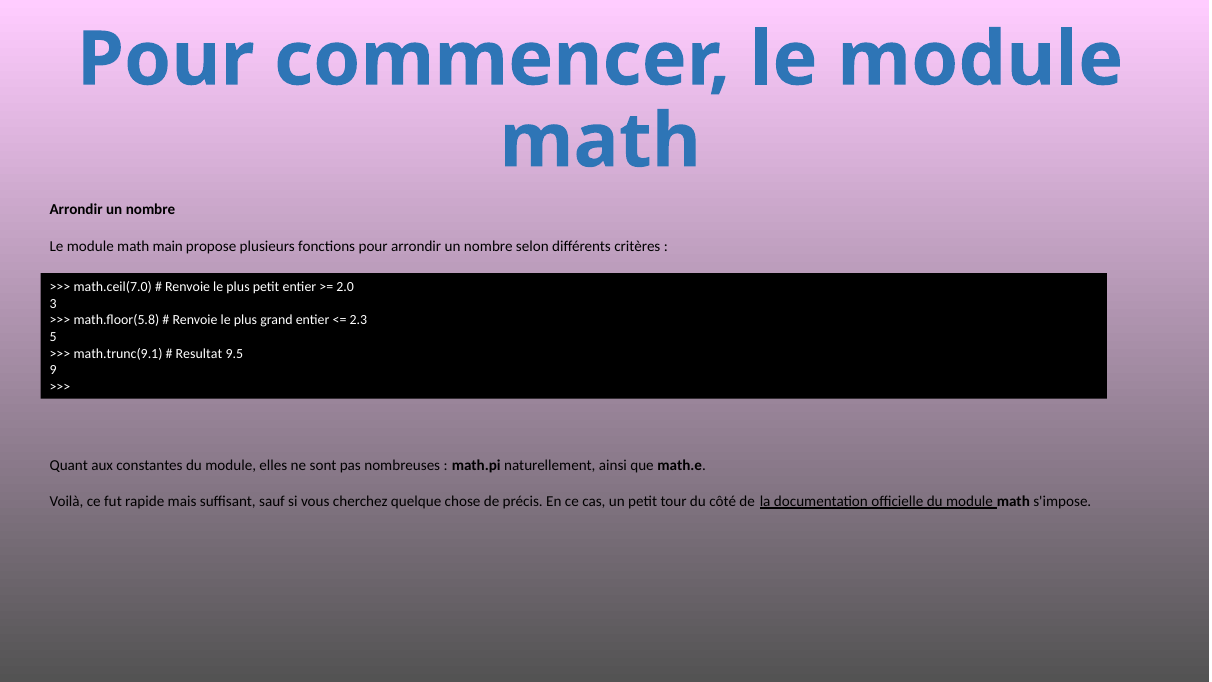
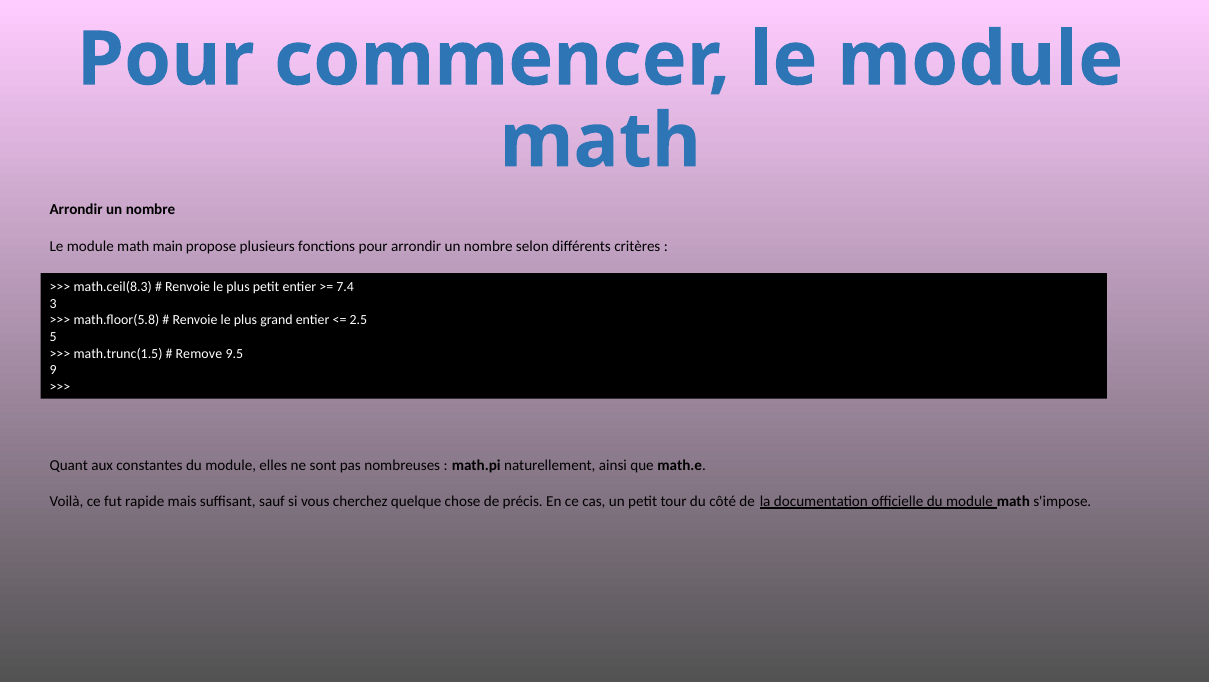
math.ceil(7.0: math.ceil(7.0 -> math.ceil(8.3
2.0: 2.0 -> 7.4
2.3: 2.3 -> 2.5
math.trunc(9.1: math.trunc(9.1 -> math.trunc(1.5
Resultat: Resultat -> Remove
